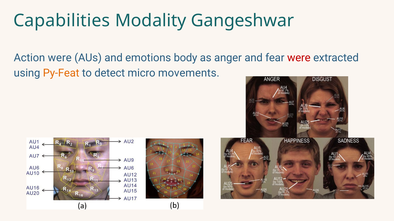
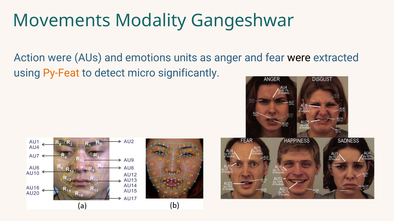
Capabilities: Capabilities -> Movements
body: body -> units
were at (299, 58) colour: red -> black
movements: movements -> significantly
